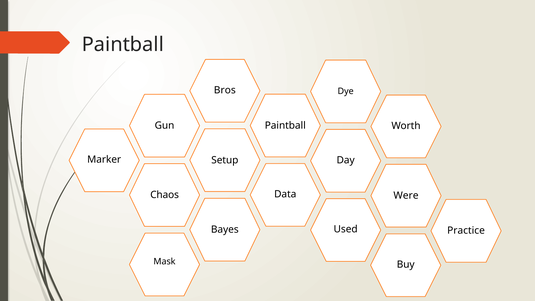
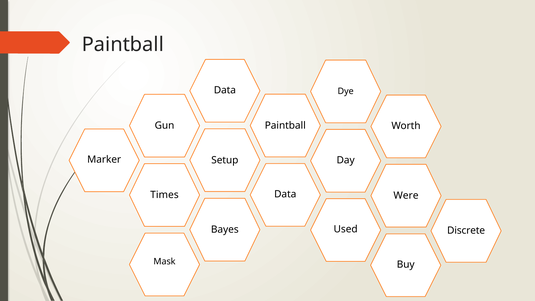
Bros at (225, 90): Bros -> Data
Chaos: Chaos -> Times
Practice: Practice -> Discrete
